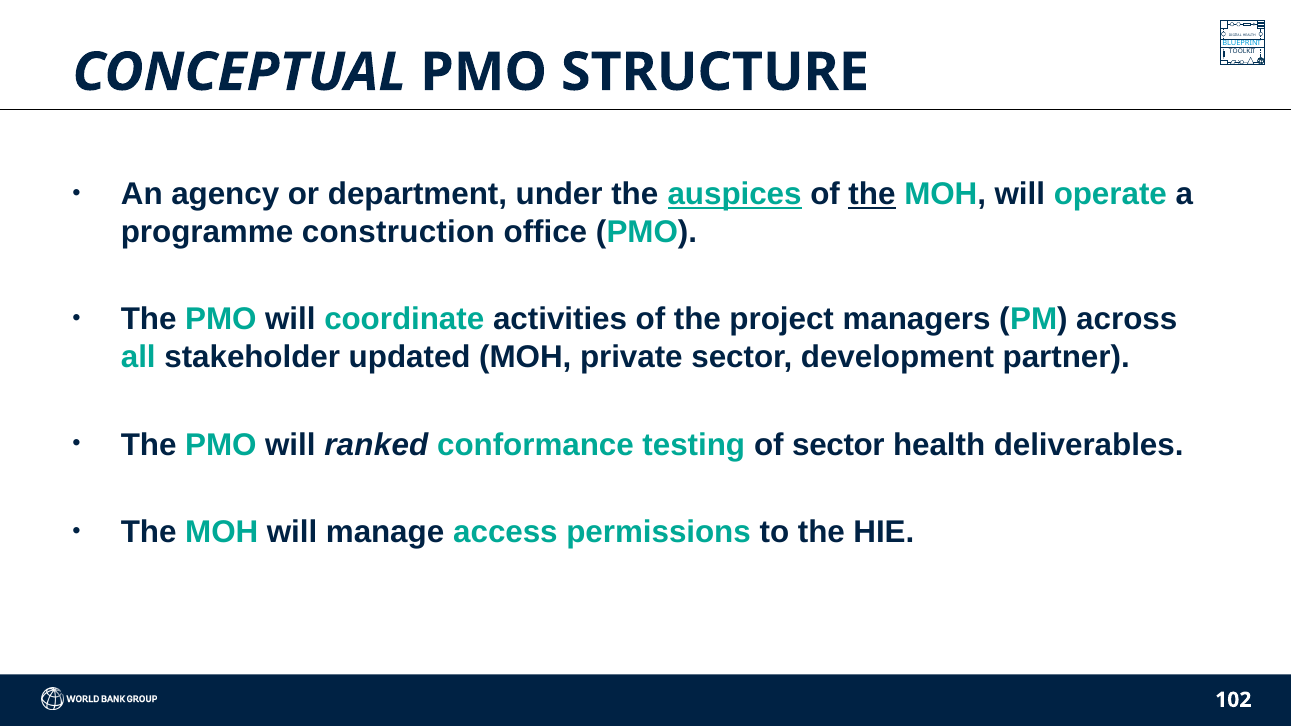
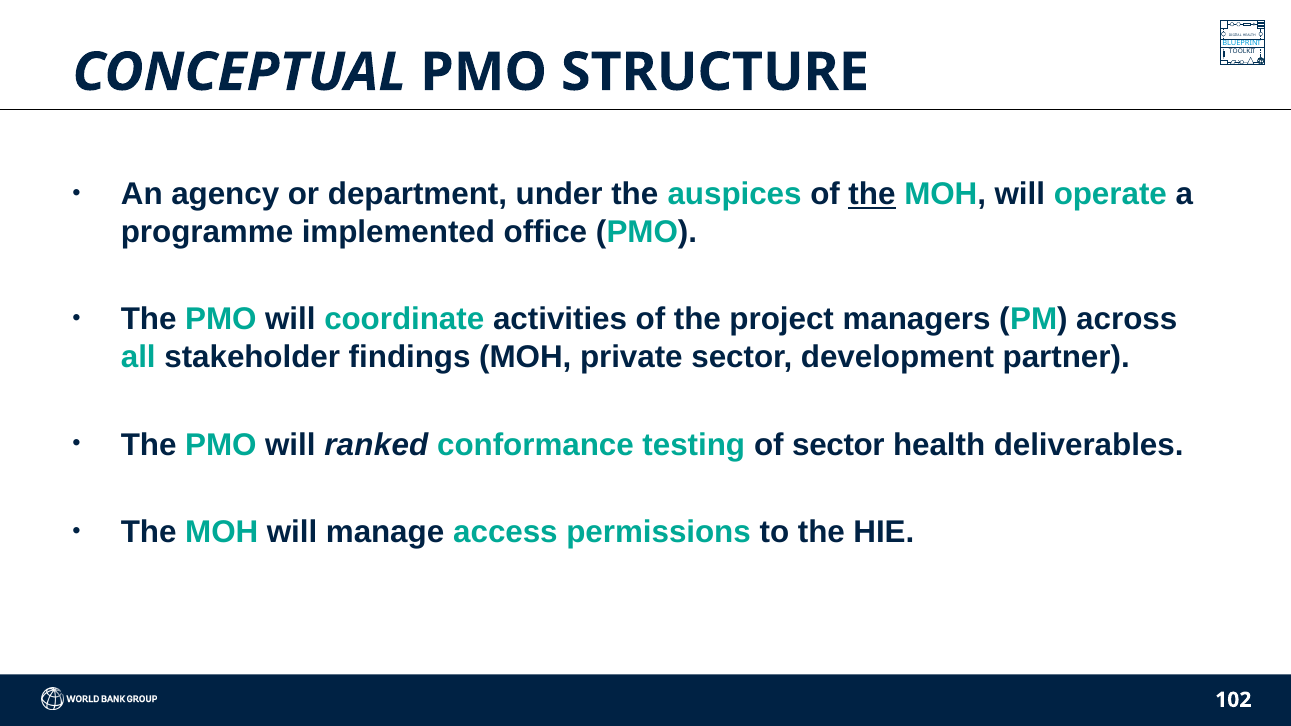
auspices underline: present -> none
construction: construction -> implemented
updated: updated -> findings
